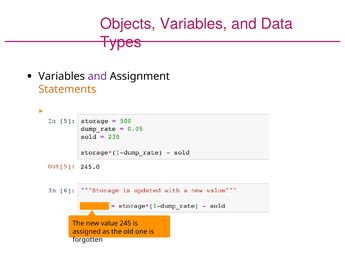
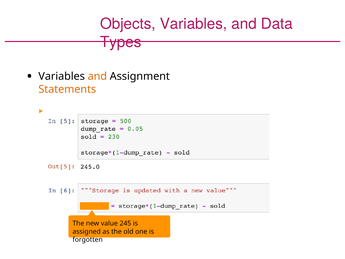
and at (97, 76) colour: purple -> orange
